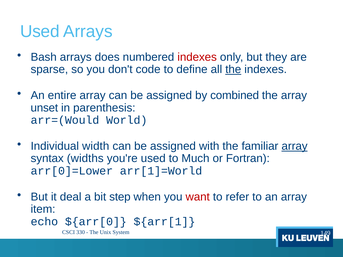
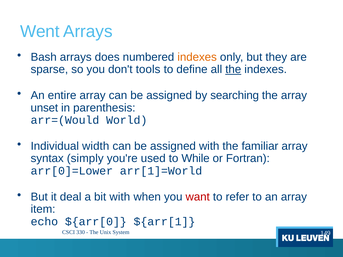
Used at (40, 31): Used -> Went
indexes at (197, 57) colour: red -> orange
code: code -> tools
combined: combined -> searching
array at (295, 146) underline: present -> none
widths: widths -> simply
Much: Much -> While
bit step: step -> with
